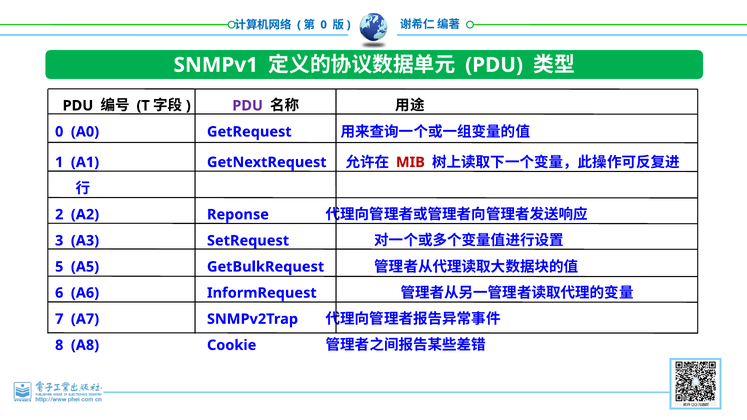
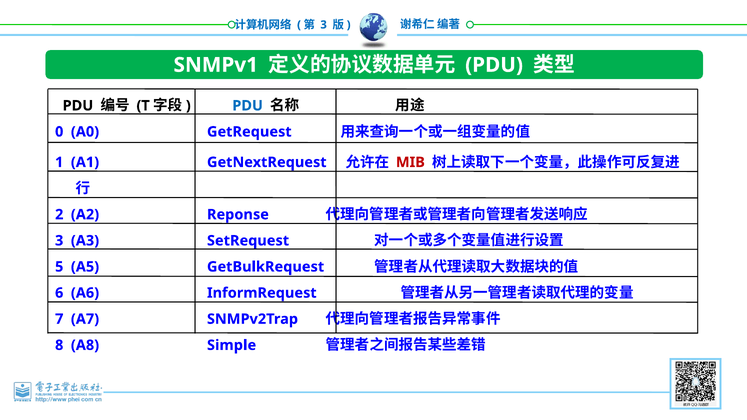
0 at (324, 25): 0 -> 3
PDU at (248, 106) colour: purple -> blue
Cookie: Cookie -> Simple
